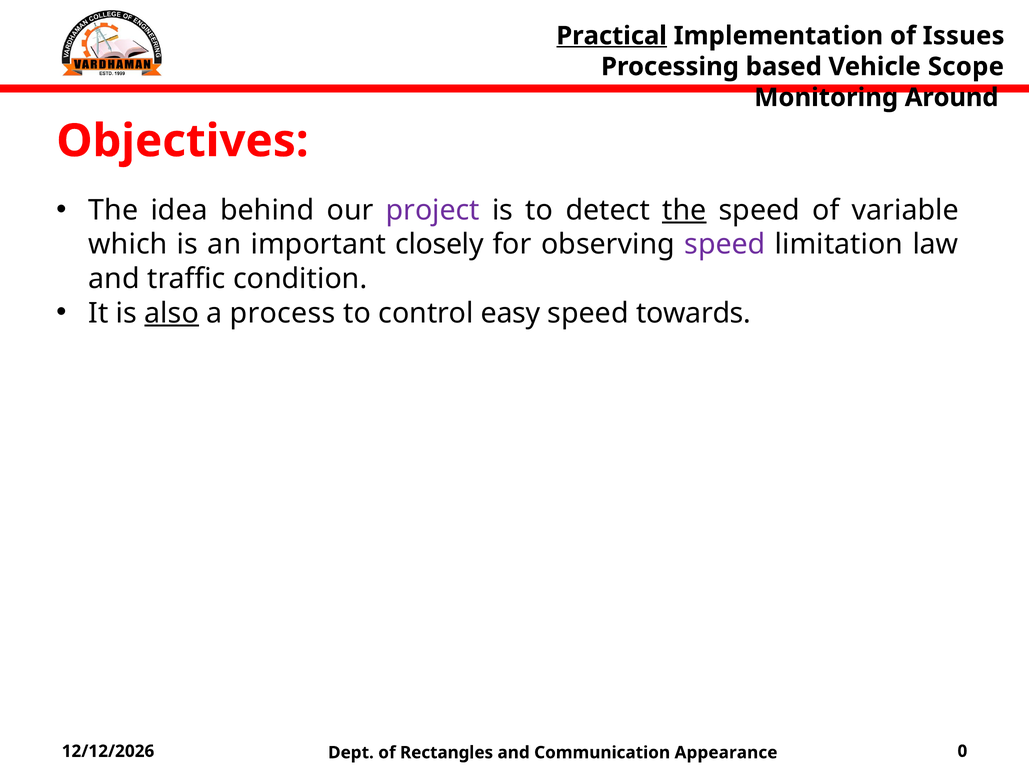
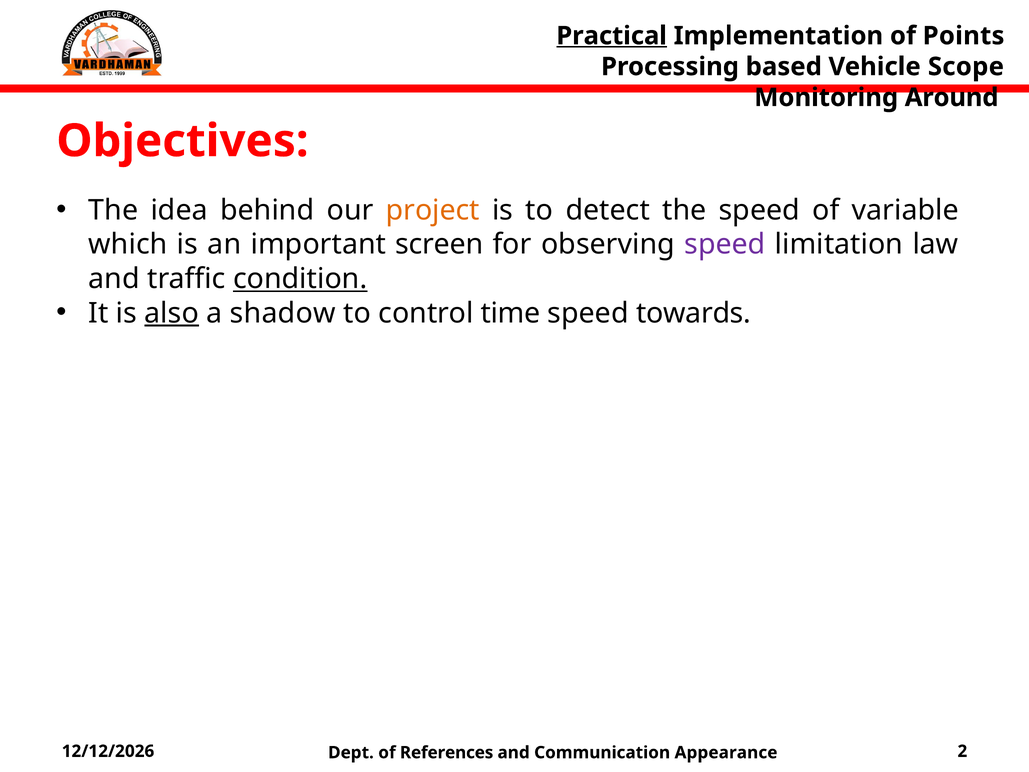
Issues: Issues -> Points
project colour: purple -> orange
the at (684, 210) underline: present -> none
closely: closely -> screen
condition underline: none -> present
process: process -> shadow
easy: easy -> time
0: 0 -> 2
Rectangles: Rectangles -> References
